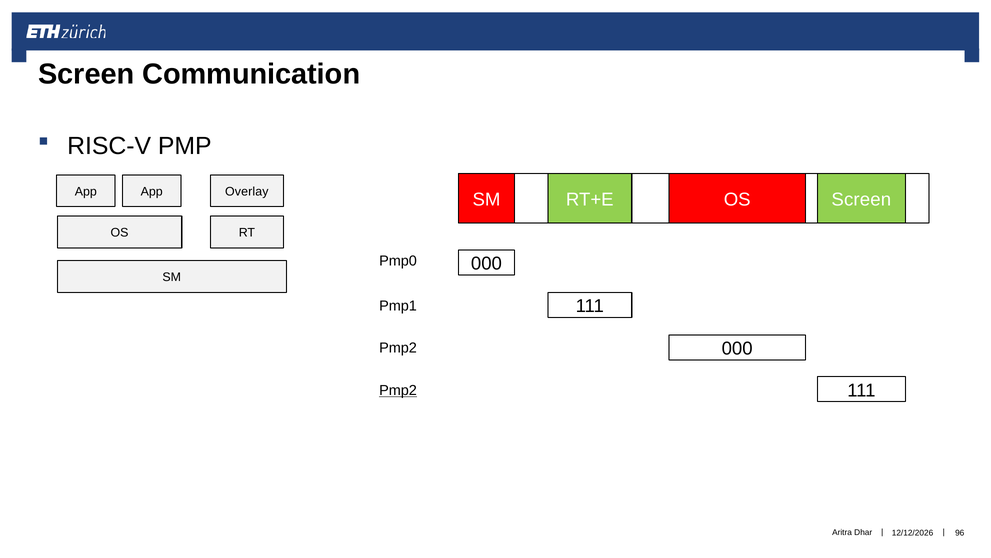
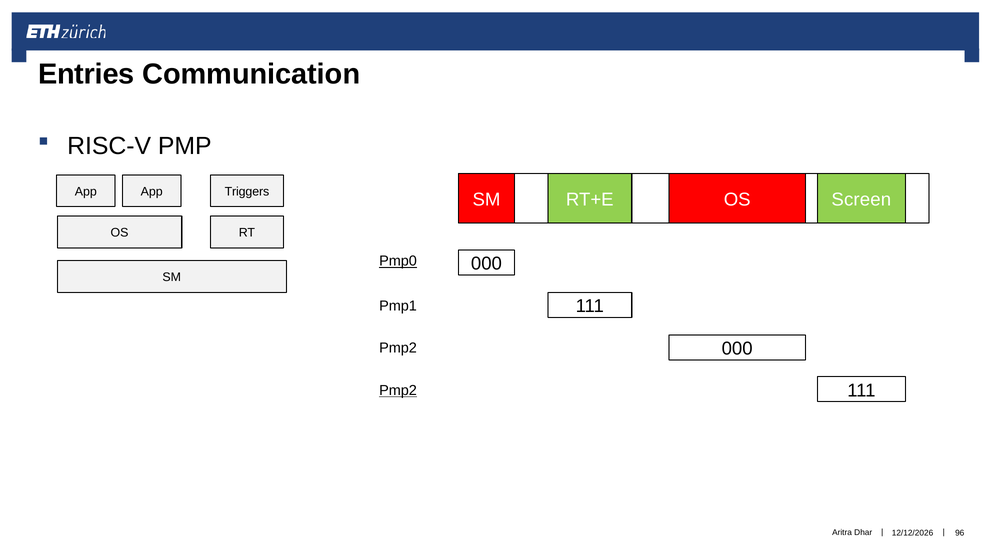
Screen at (86, 74): Screen -> Entries
Overlay: Overlay -> Triggers
Pmp0 underline: none -> present
